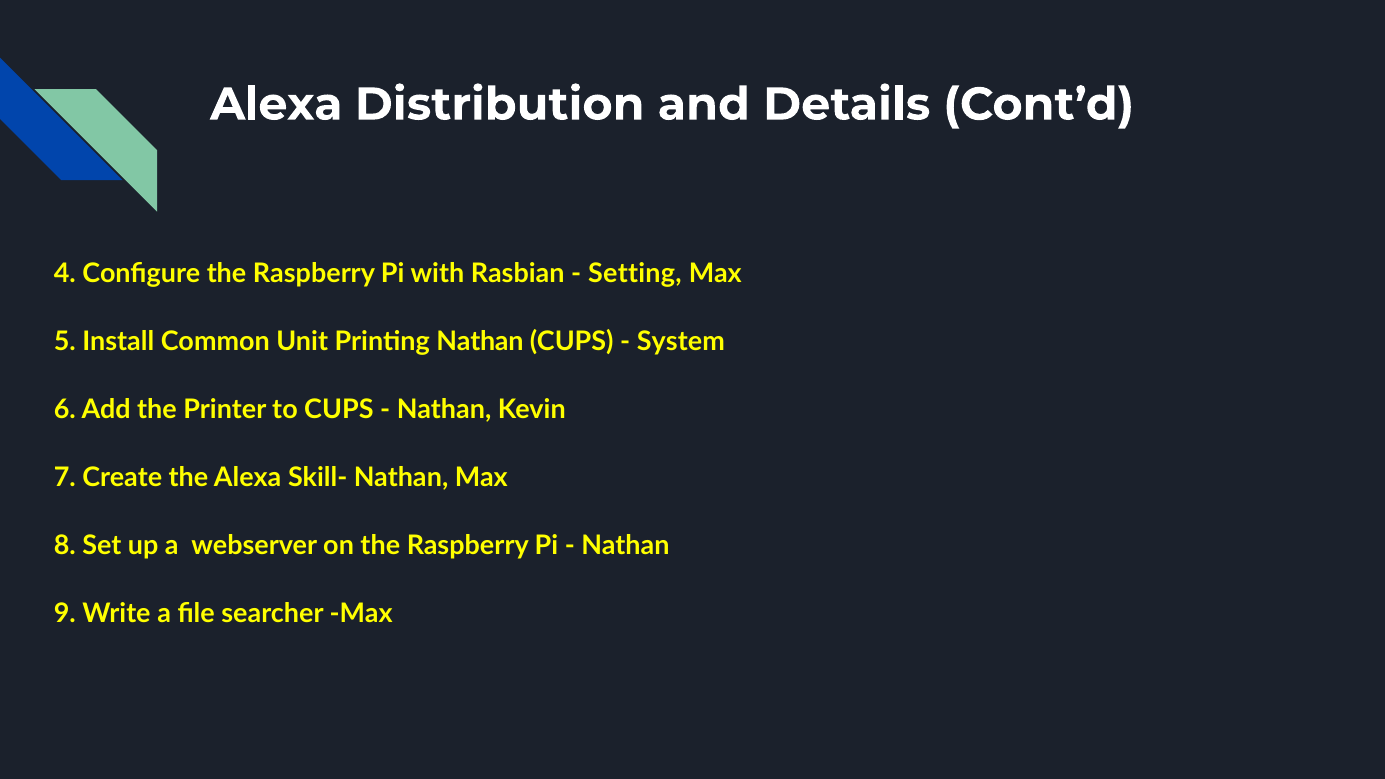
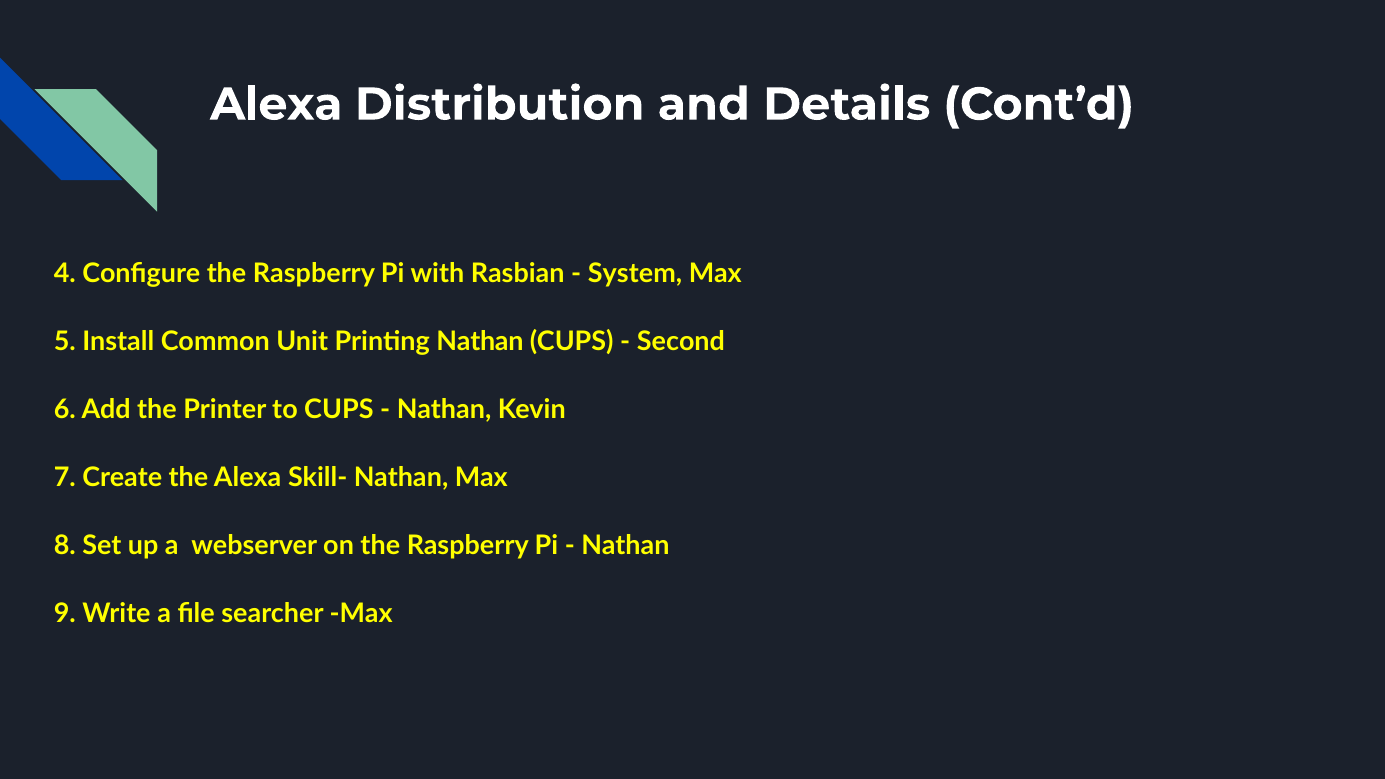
Setting: Setting -> System
System: System -> Second
